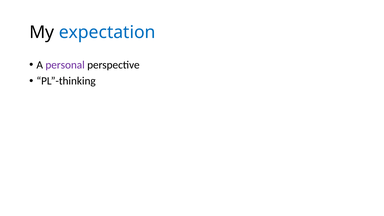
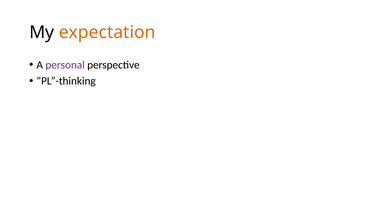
expectation colour: blue -> orange
